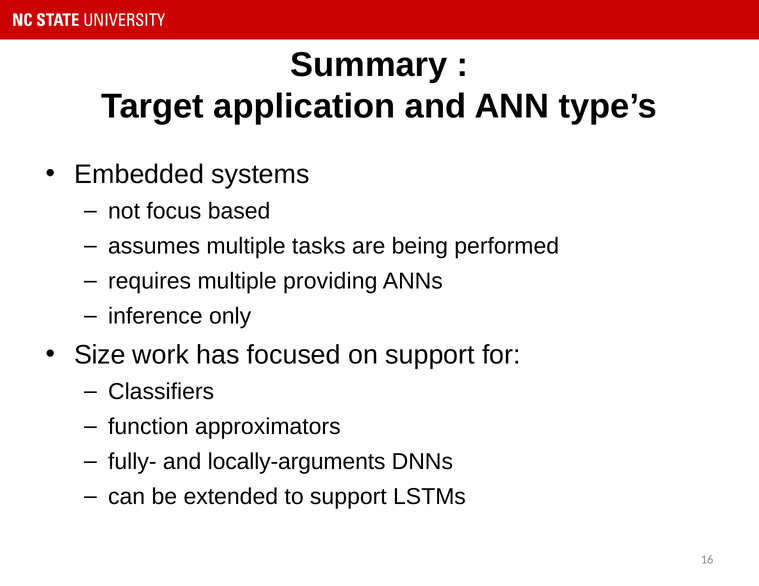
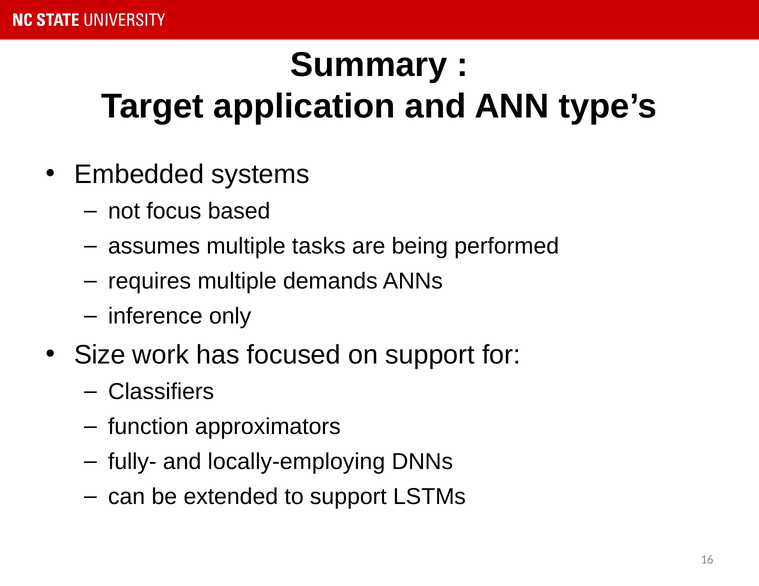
providing: providing -> demands
locally-arguments: locally-arguments -> locally-employing
